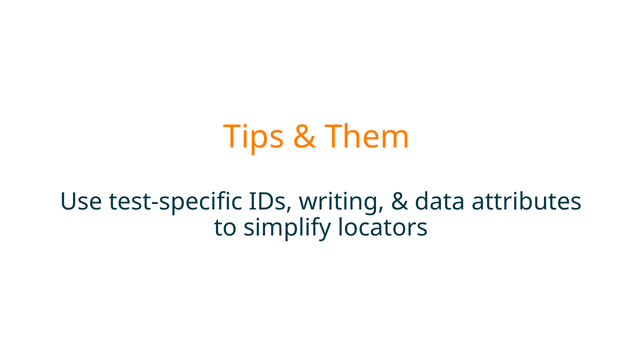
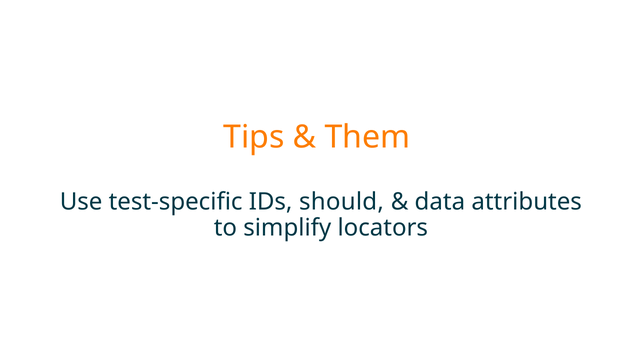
writing: writing -> should
